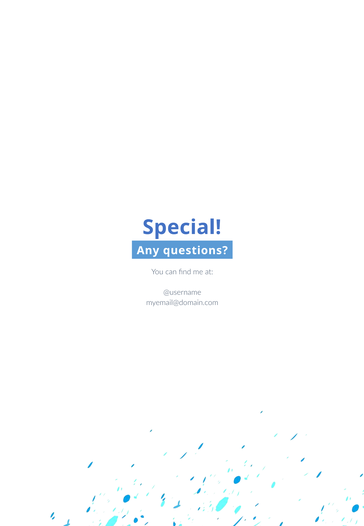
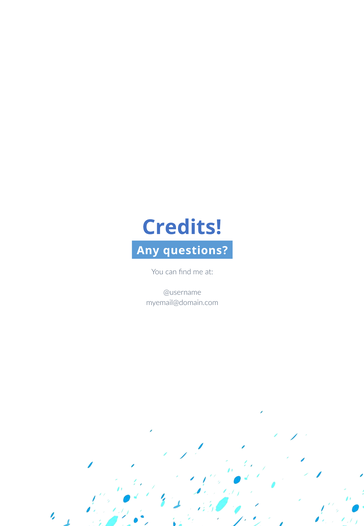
Special: Special -> Credits
